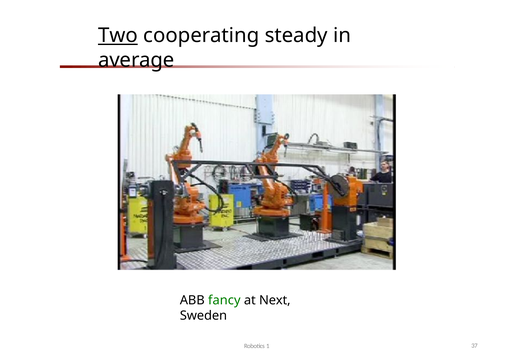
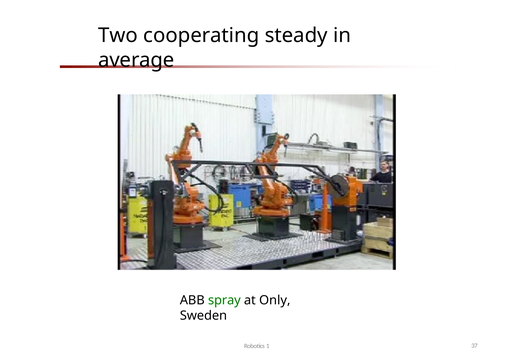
Two underline: present -> none
fancy: fancy -> spray
Next: Next -> Only
